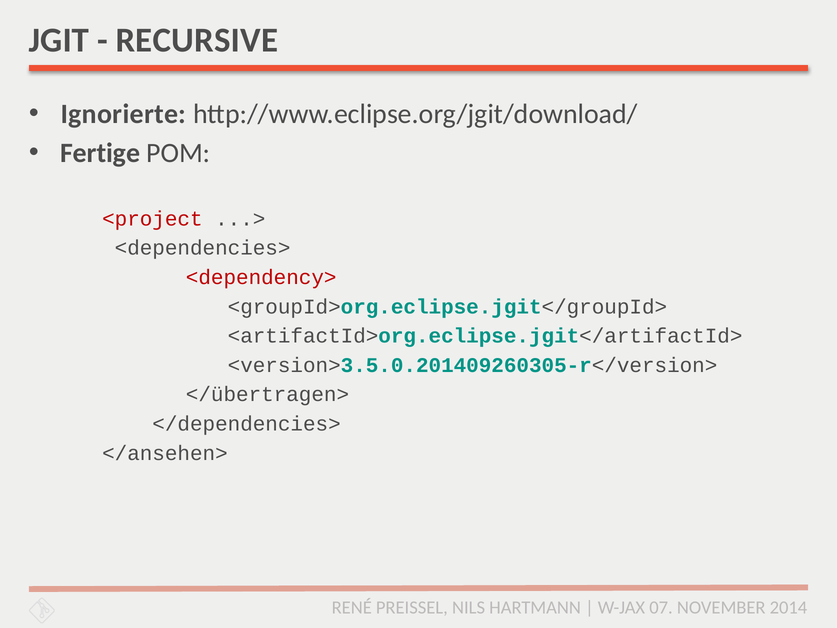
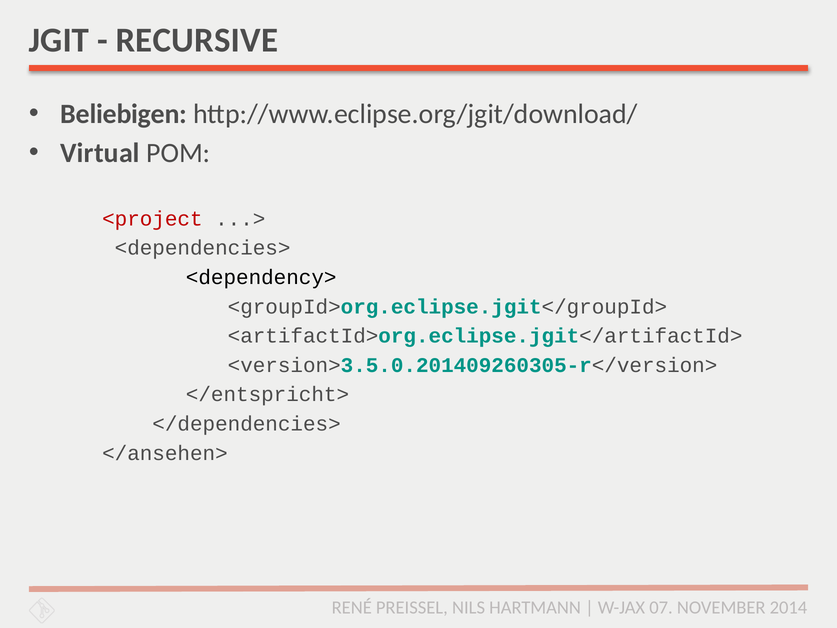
Ignorierte: Ignorierte -> Beliebigen
Fertige: Fertige -> Virtual
<dependency> colour: red -> black
</übertragen>: </übertragen> -> </entspricht>
